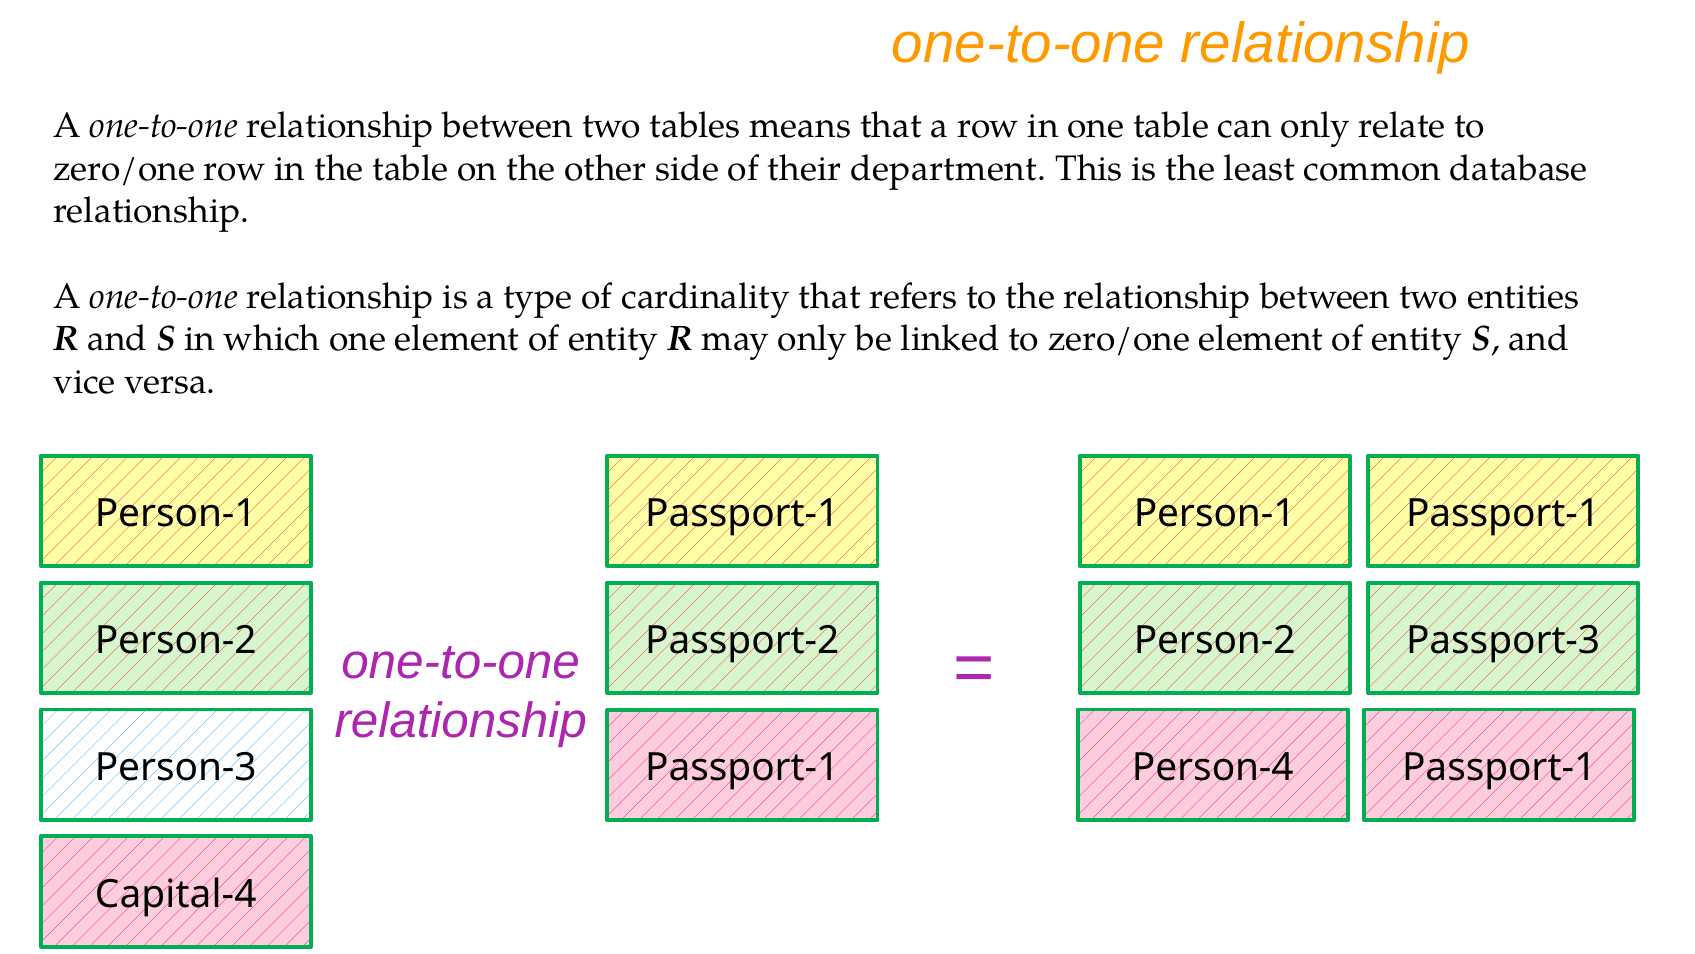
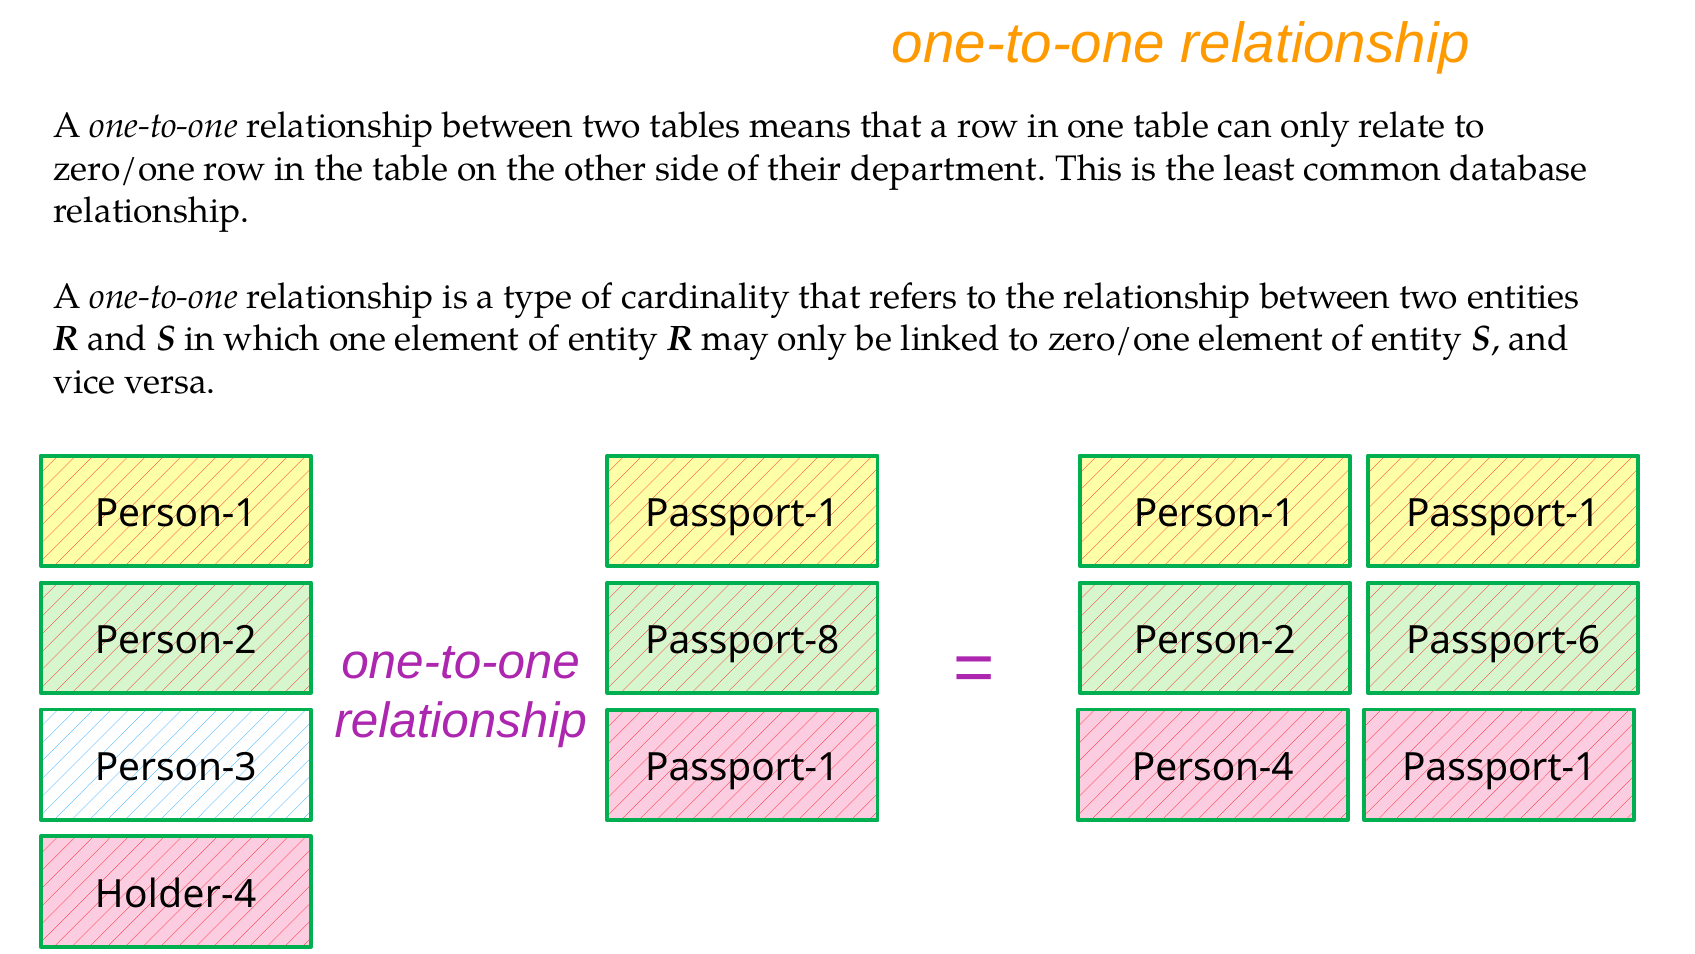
Passport-2: Passport-2 -> Passport-8
Passport-3: Passport-3 -> Passport-6
Capital-4: Capital-4 -> Holder-4
